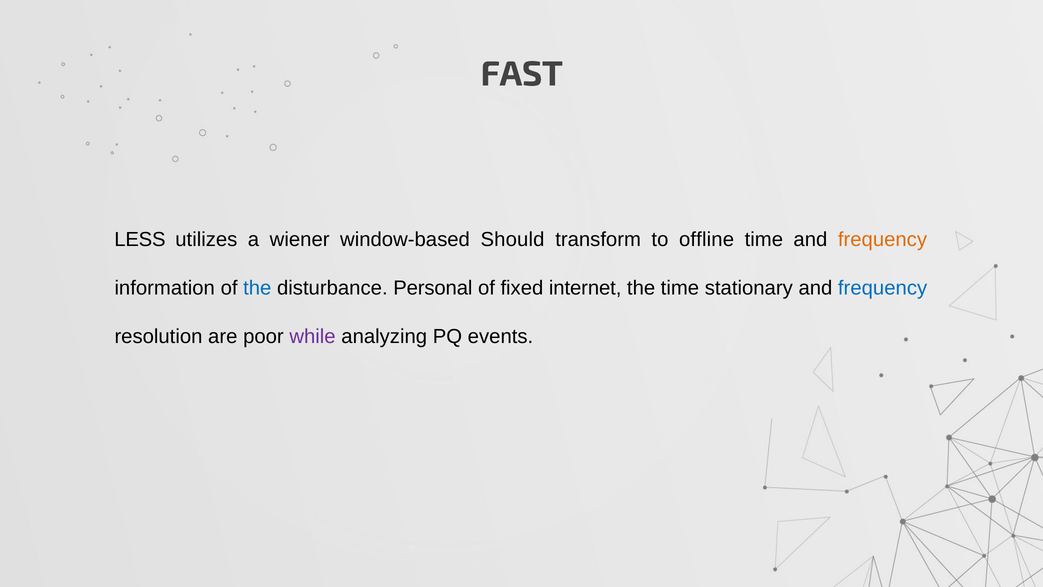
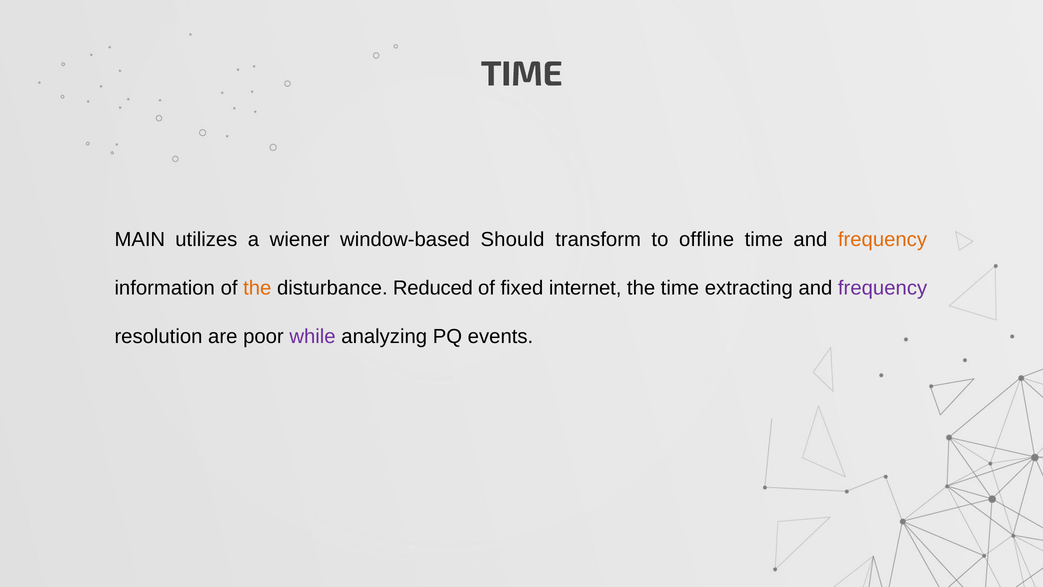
FAST at (522, 74): FAST -> TIME
LESS: LESS -> MAIN
the at (257, 288) colour: blue -> orange
Personal: Personal -> Reduced
stationary: stationary -> extracting
frequency at (883, 288) colour: blue -> purple
